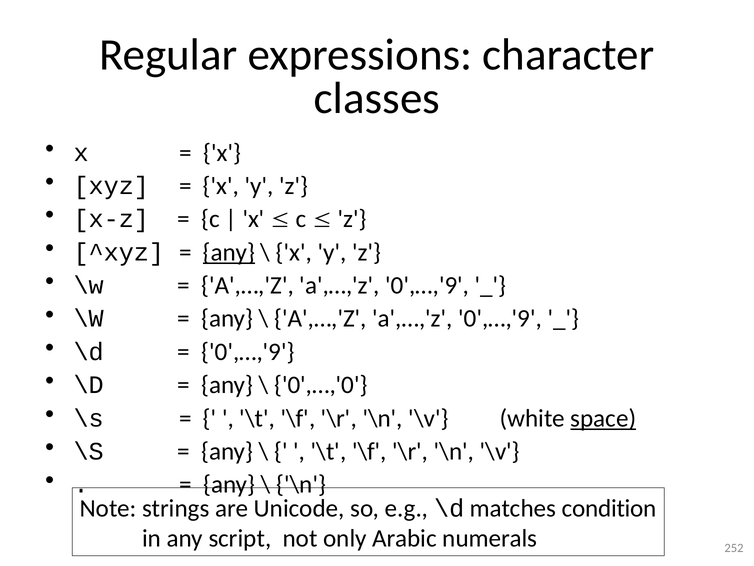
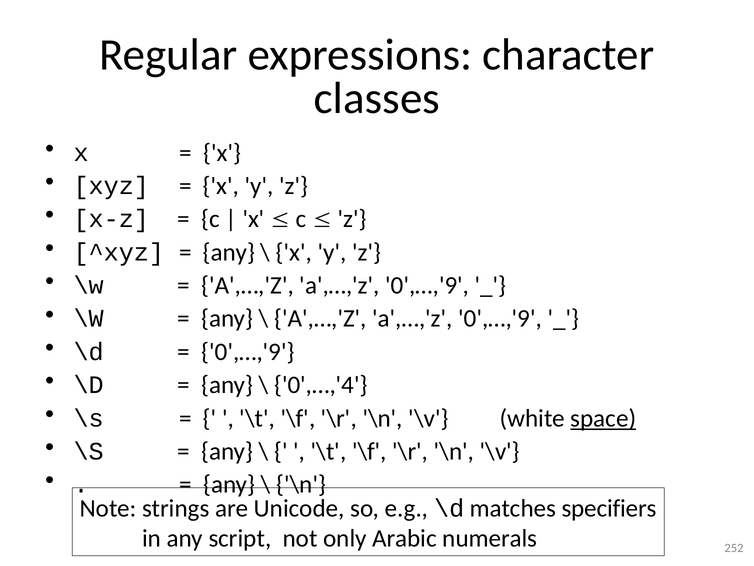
any at (229, 252) underline: present -> none
0',…,'0: 0',…,'0 -> 0',…,'4
condition: condition -> specifiers
